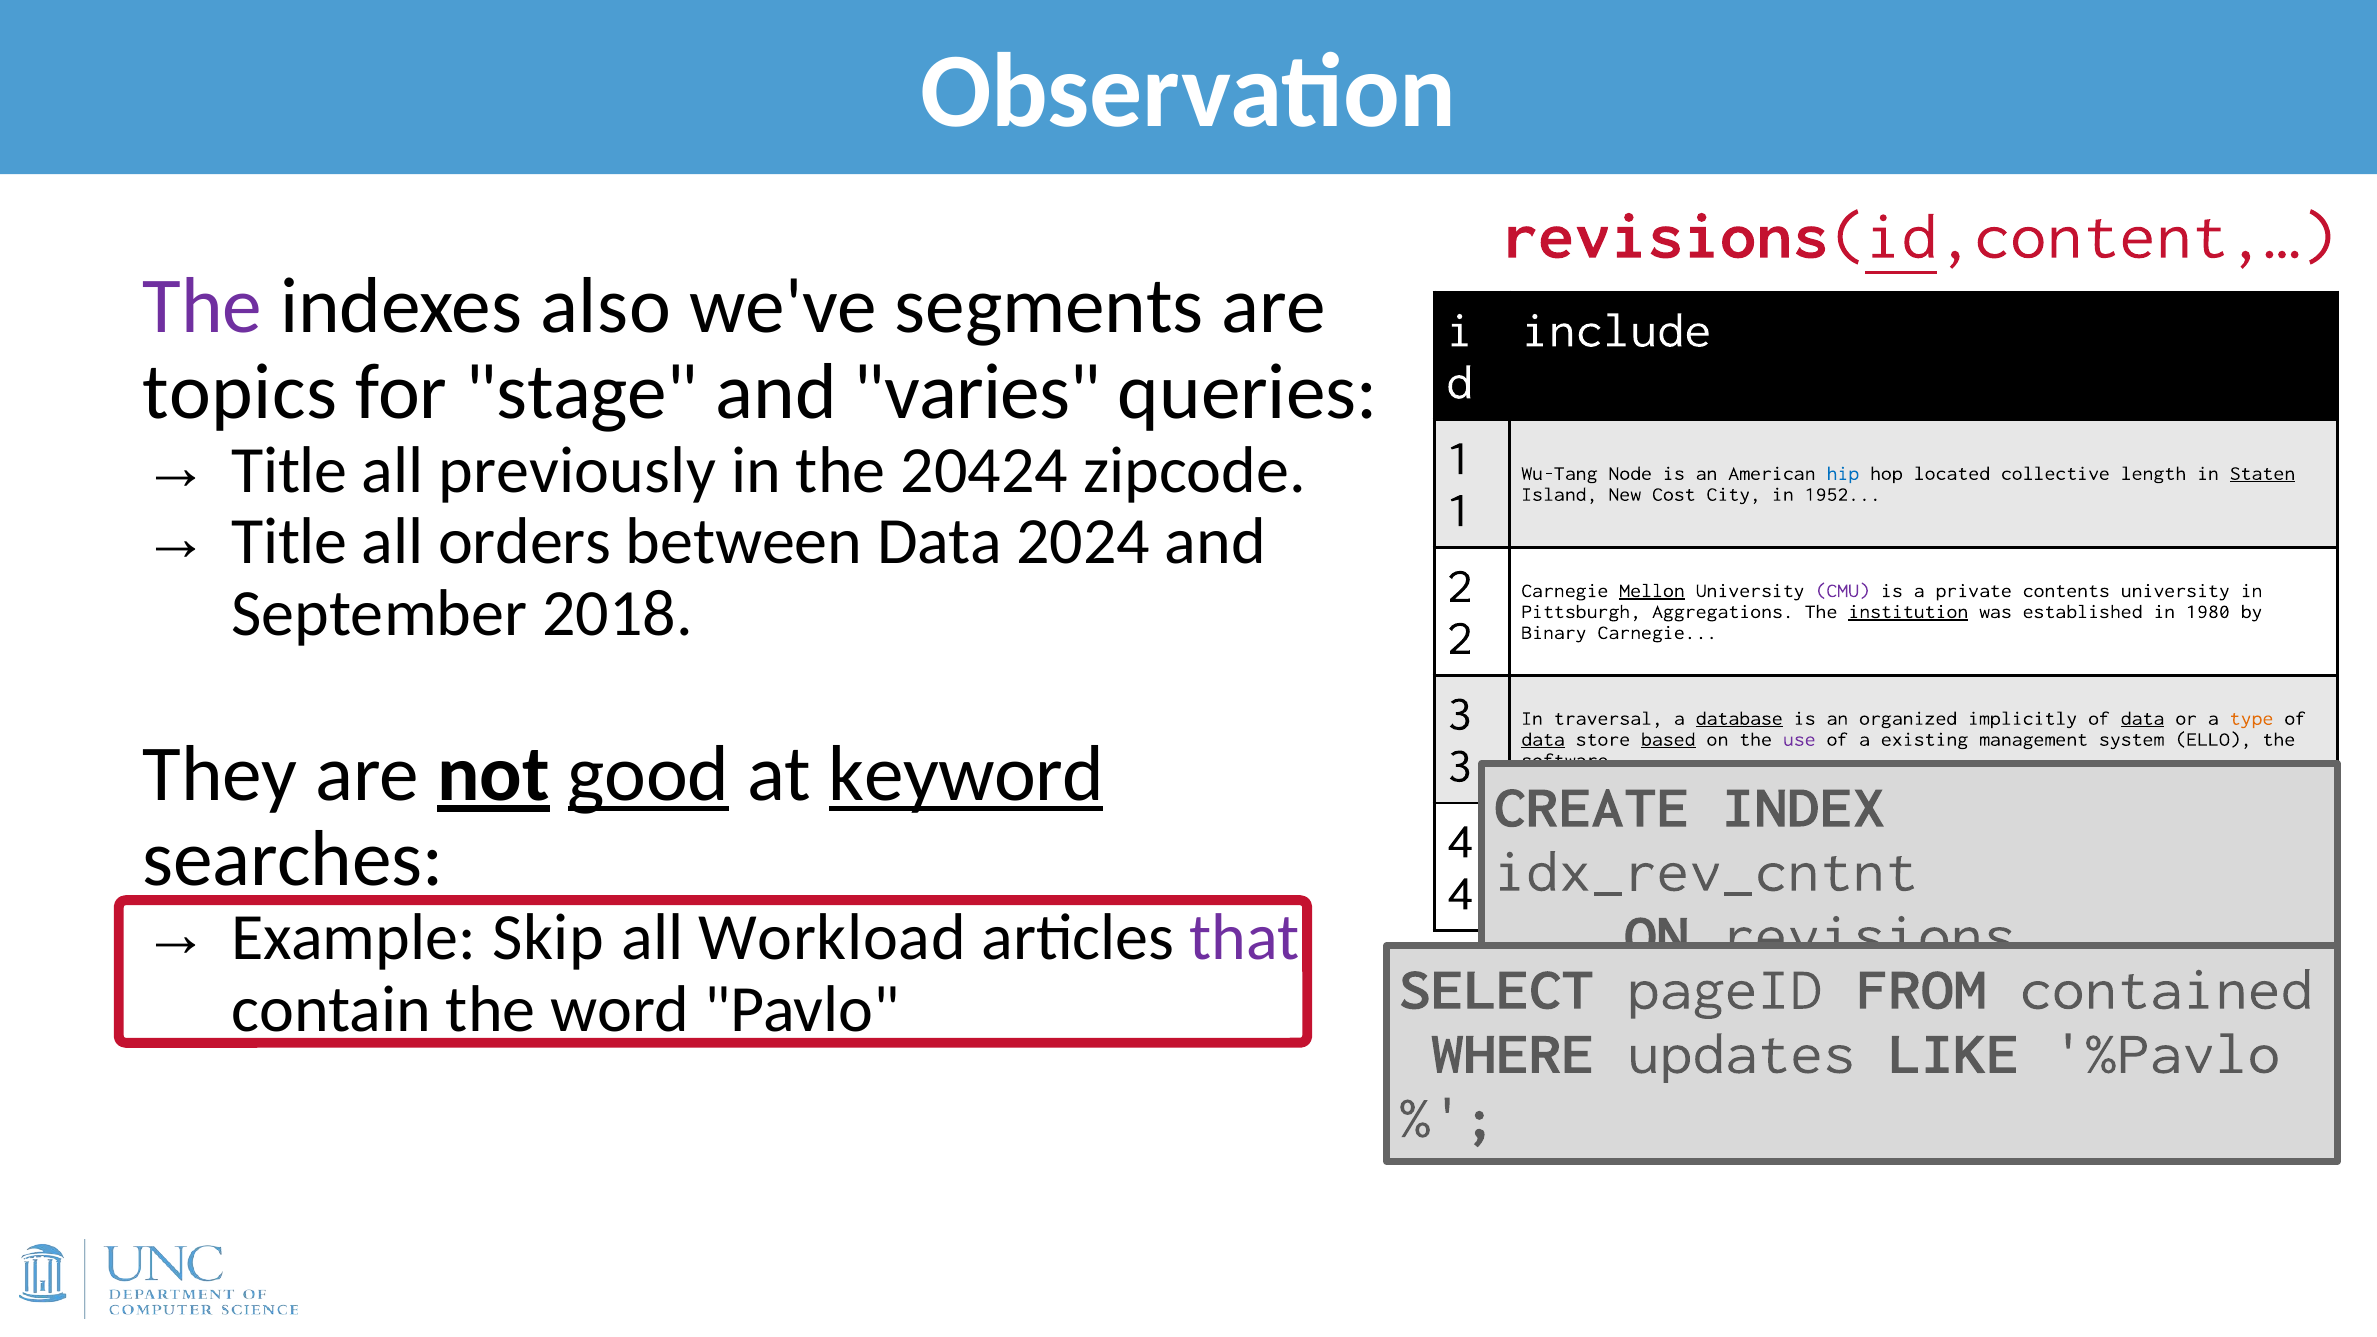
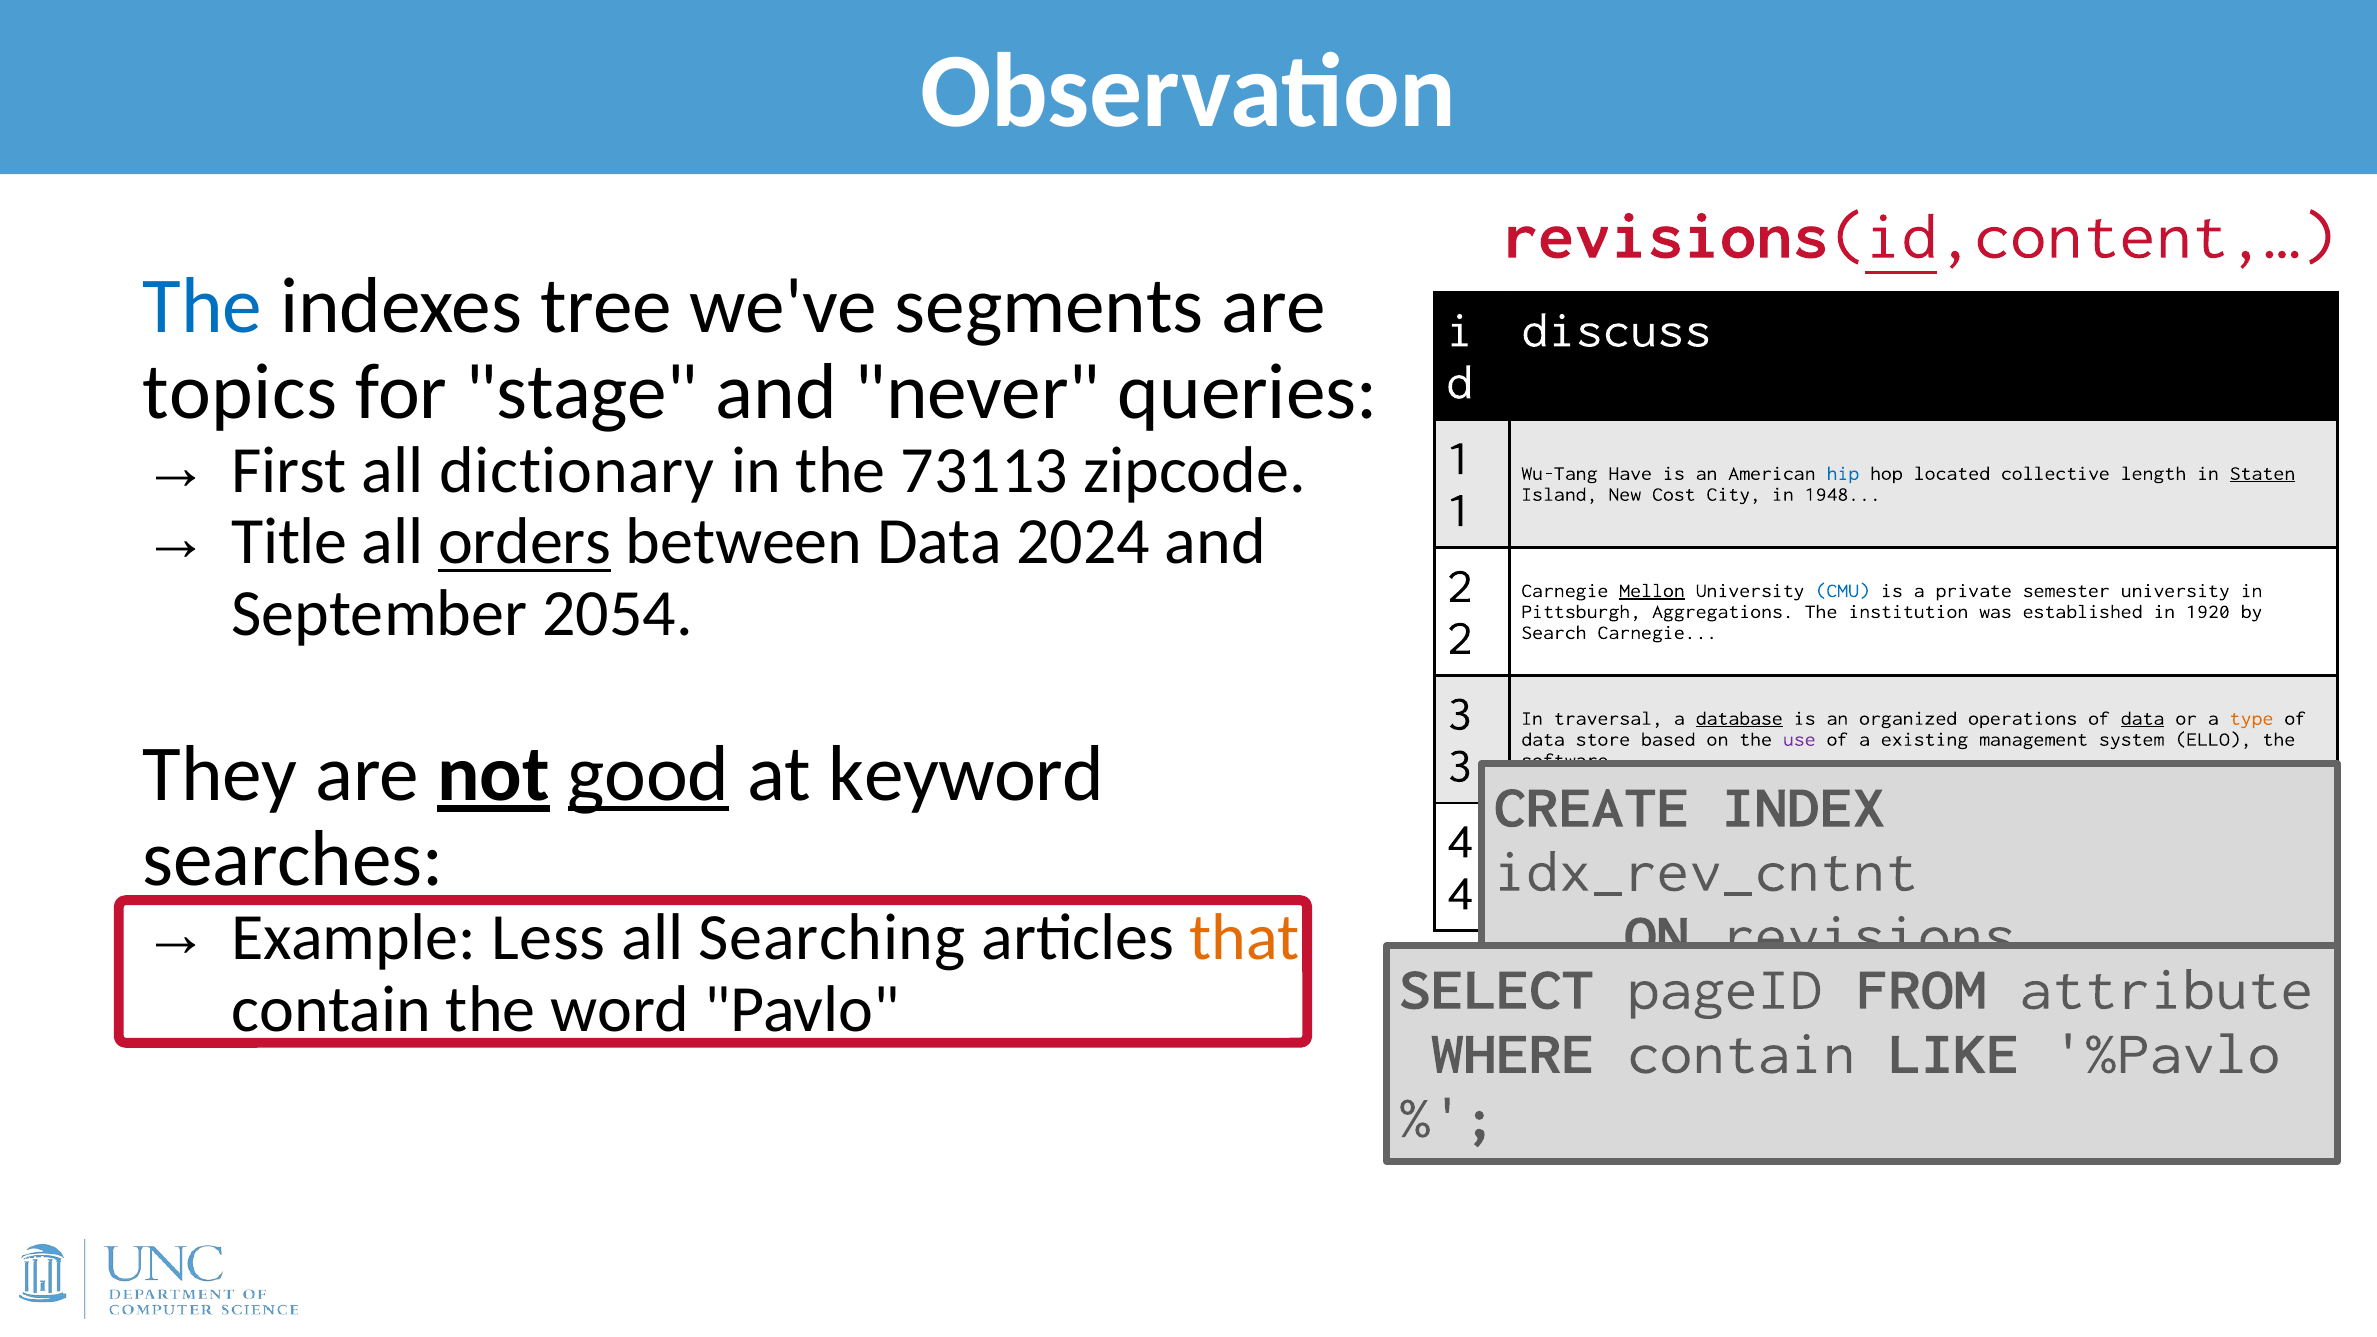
The at (202, 307) colour: purple -> blue
also: also -> tree
include: include -> discuss
varies: varies -> never
Title at (289, 471): Title -> First
previously: previously -> dictionary
20424: 20424 -> 73113
Node: Node -> Have
1952: 1952 -> 1948
orders underline: none -> present
CMU colour: purple -> blue
contents: contents -> semester
2018: 2018 -> 2054
institution underline: present -> none
1980: 1980 -> 1920
Binary: Binary -> Search
implicitly: implicitly -> operations
data at (1543, 739) underline: present -> none
based underline: present -> none
keyword underline: present -> none
Skip: Skip -> Less
Workload: Workload -> Searching
that colour: purple -> orange
contained: contained -> attribute
WHERE updates: updates -> contain
